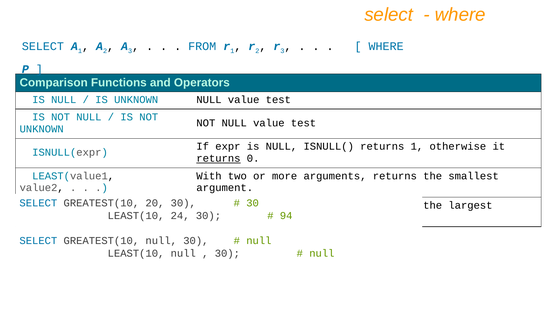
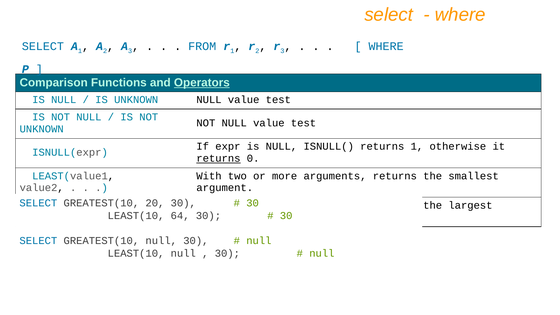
Operators underline: none -> present
24: 24 -> 64
94 at (286, 216): 94 -> 30
